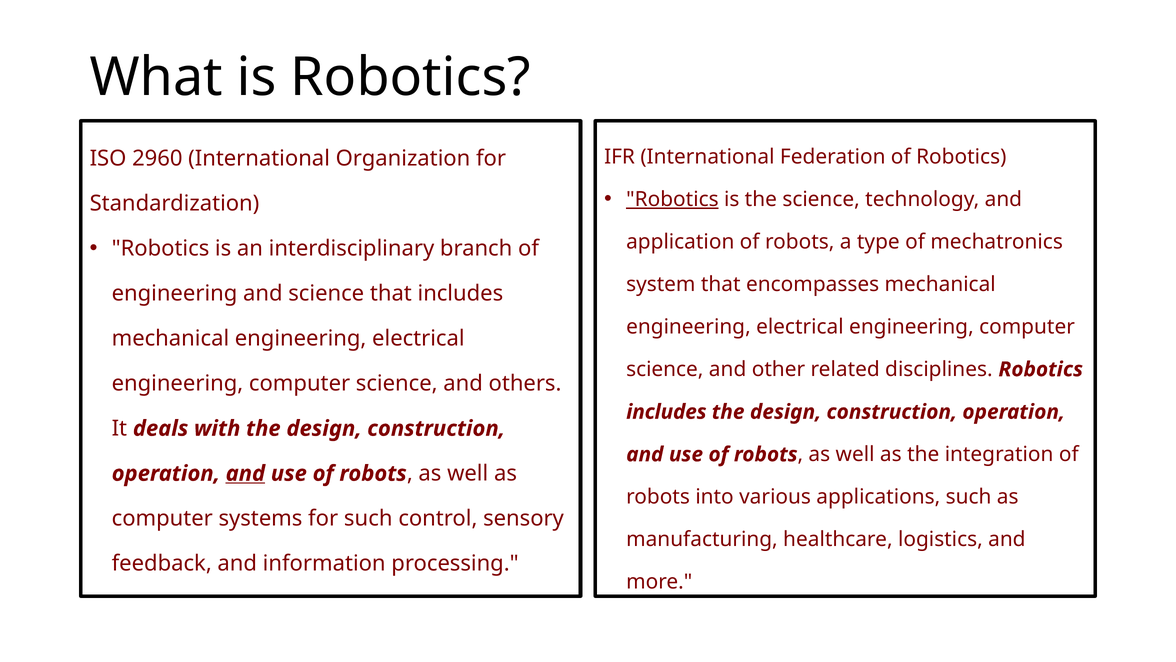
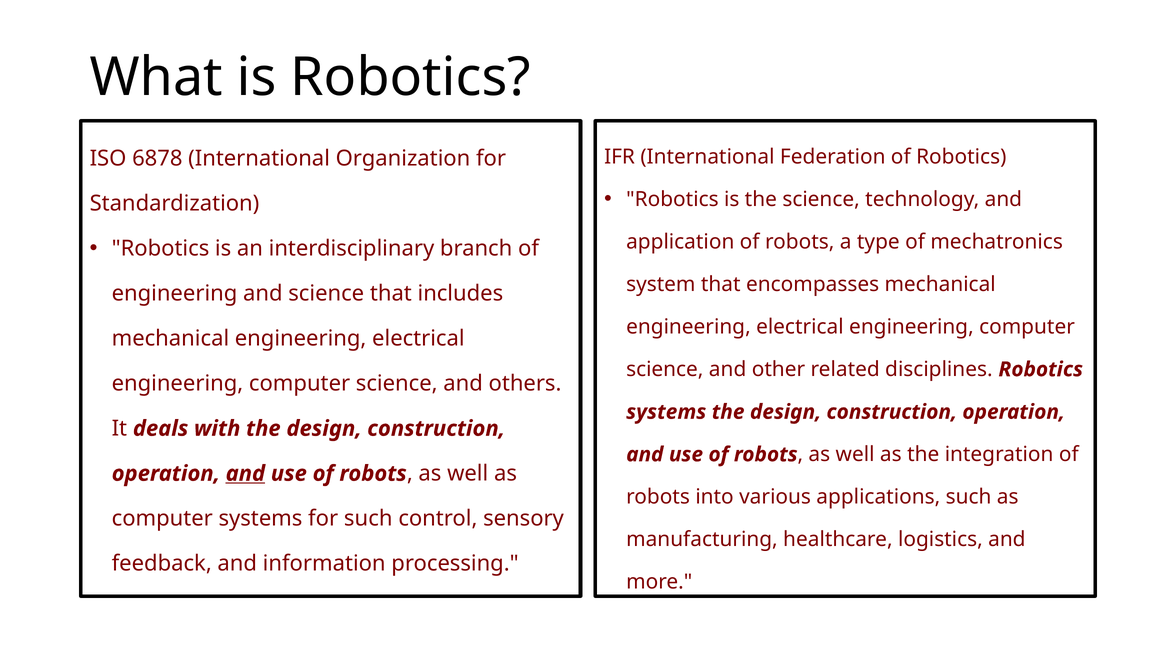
2960: 2960 -> 6878
Robotics at (672, 199) underline: present -> none
includes at (666, 412): includes -> systems
